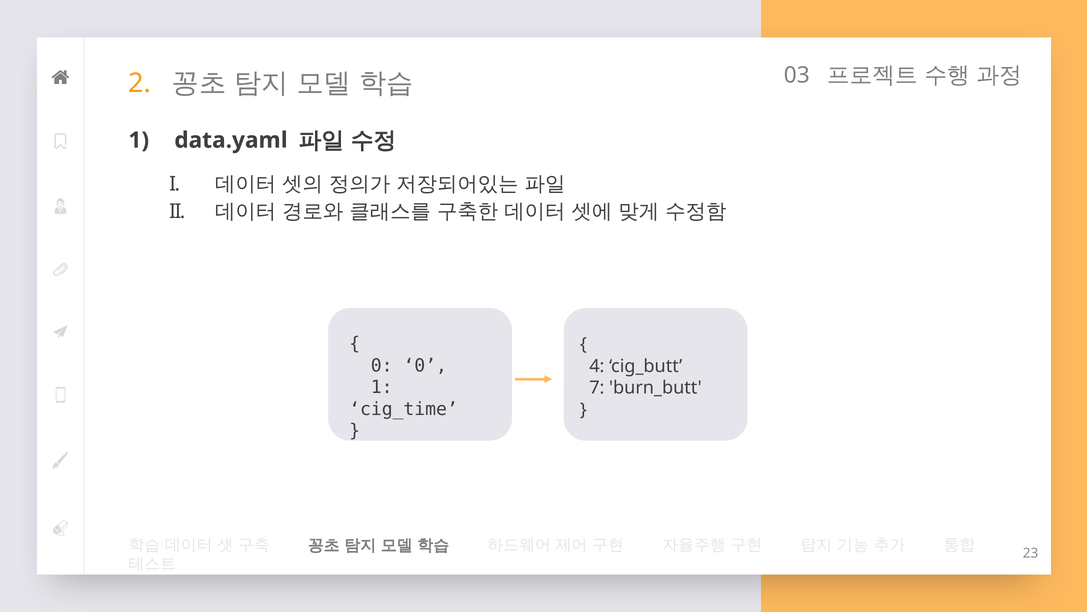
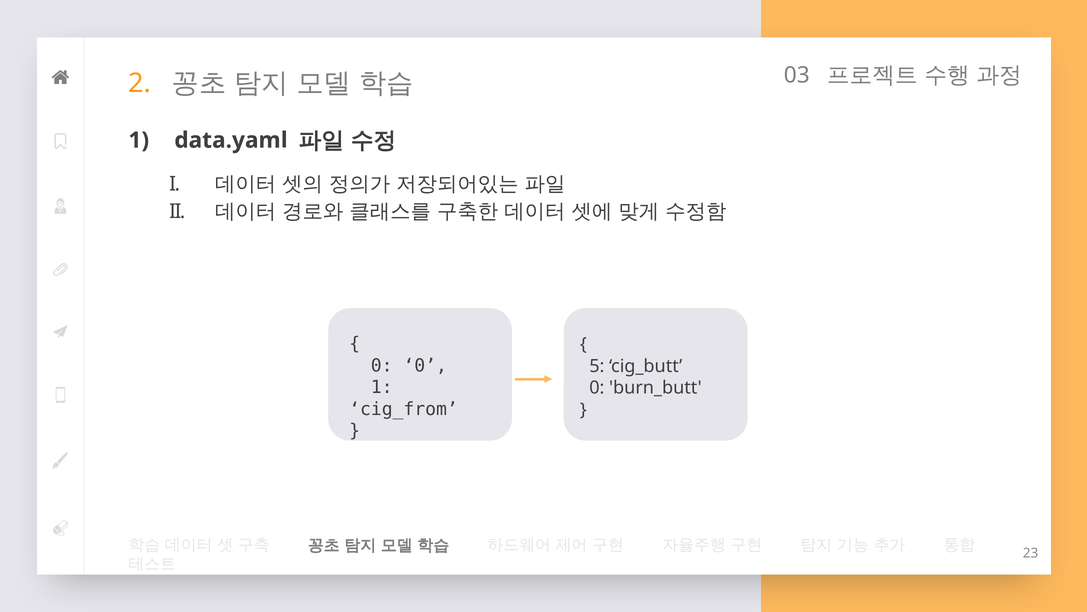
4: 4 -> 5
7 at (597, 388): 7 -> 0
cig_time: cig_time -> cig_from
